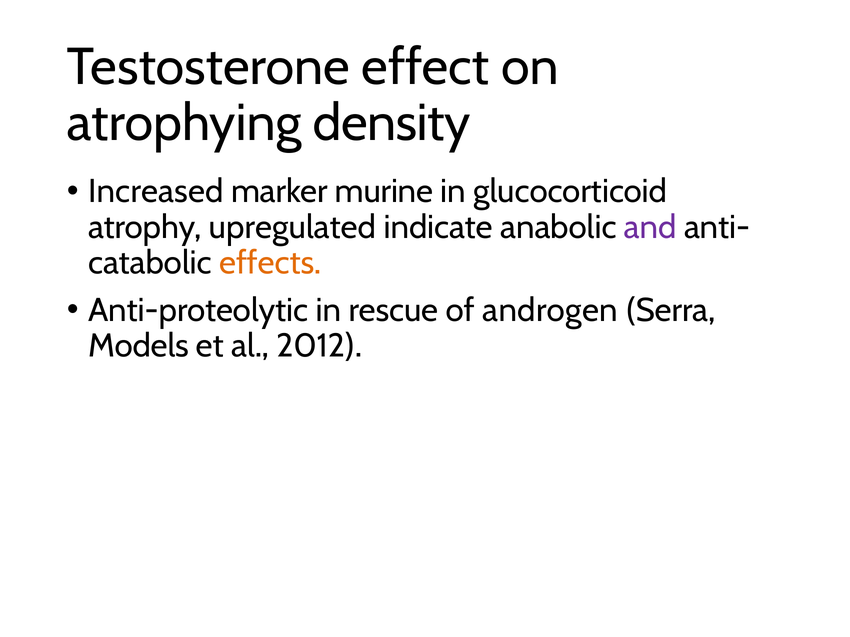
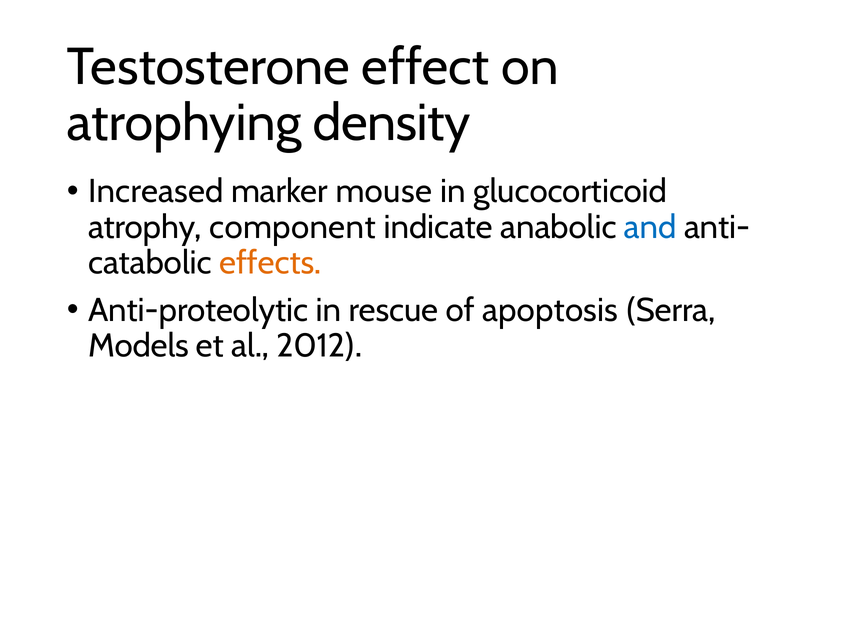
murine: murine -> mouse
upregulated: upregulated -> component
and colour: purple -> blue
androgen: androgen -> apoptosis
